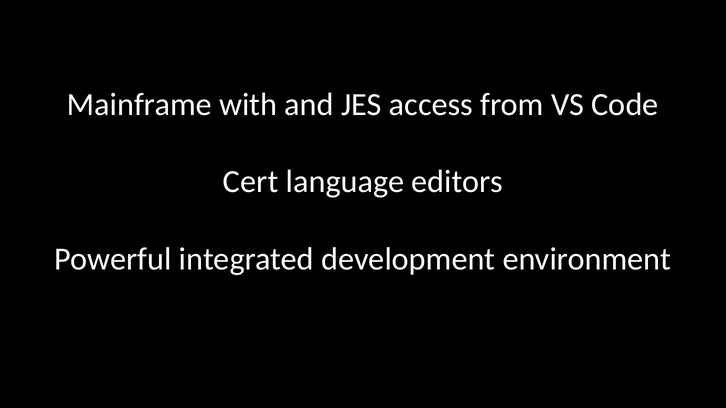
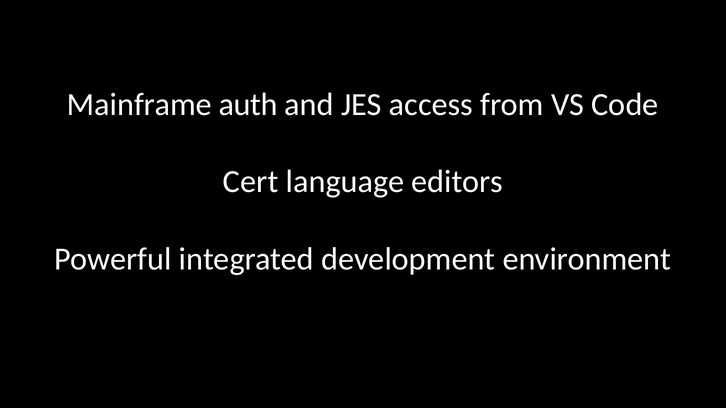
with: with -> auth
